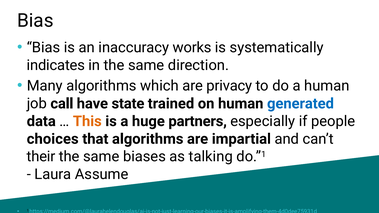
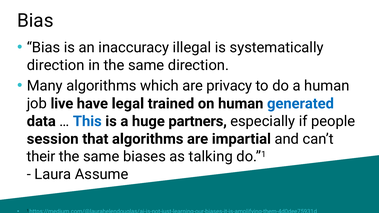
works: works -> illegal
indicates at (56, 65): indicates -> direction
call: call -> live
state: state -> legal
This colour: orange -> blue
choices: choices -> session
